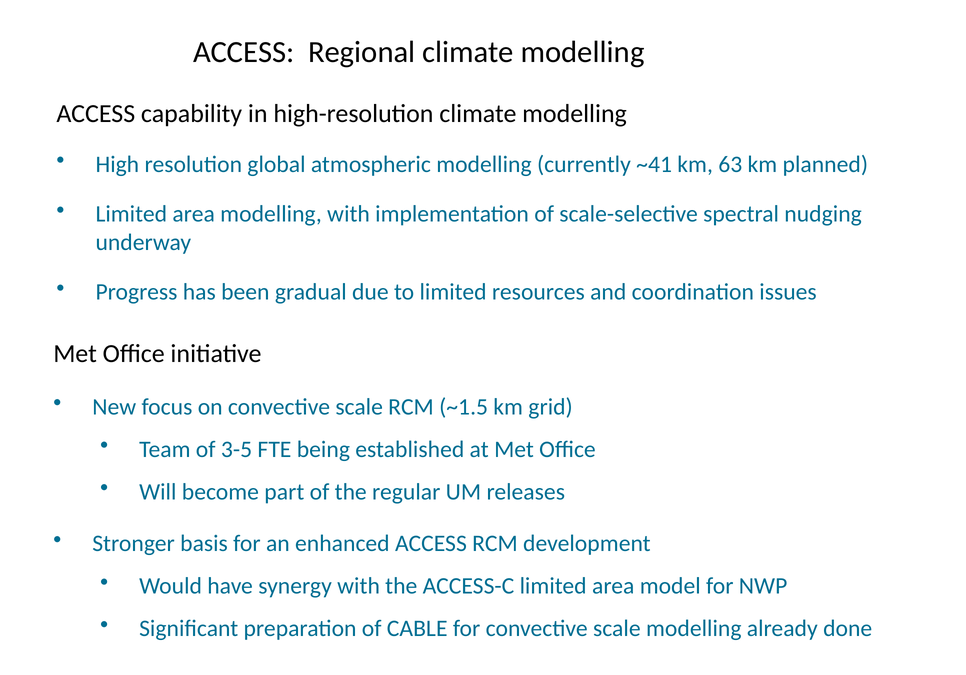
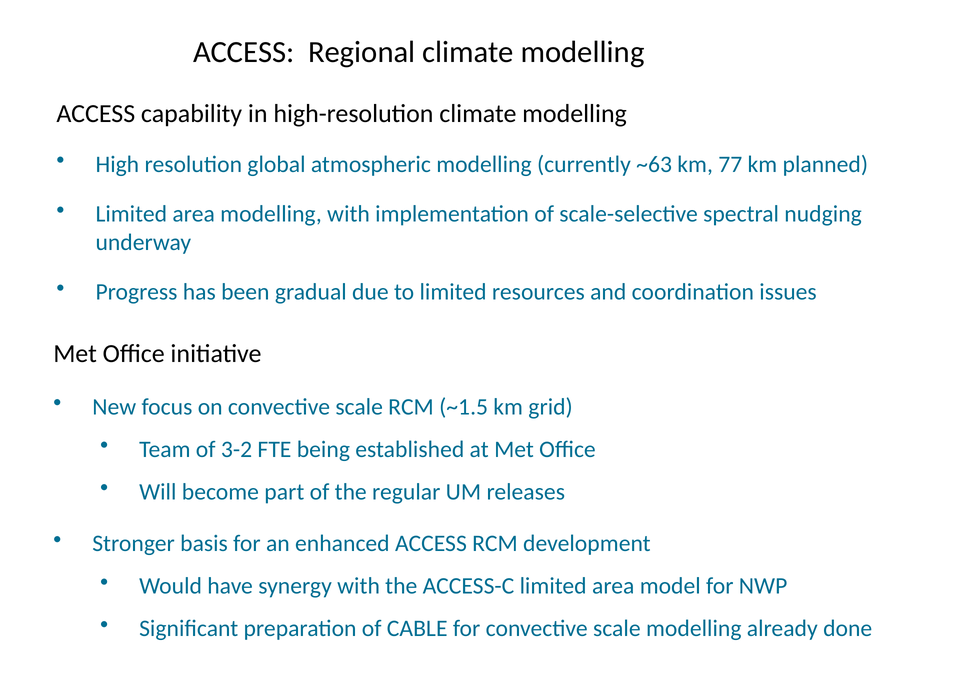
~41: ~41 -> ~63
63: 63 -> 77
3-5: 3-5 -> 3-2
